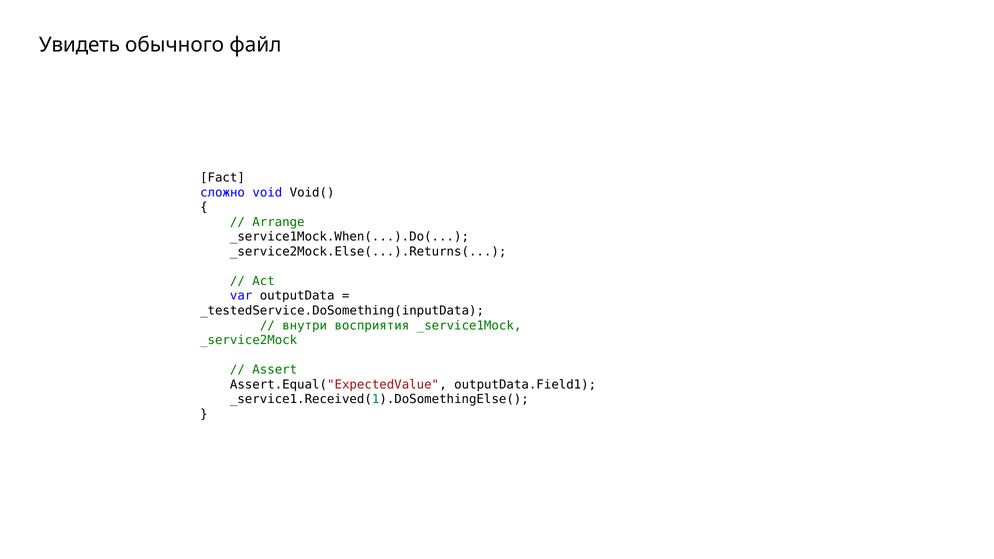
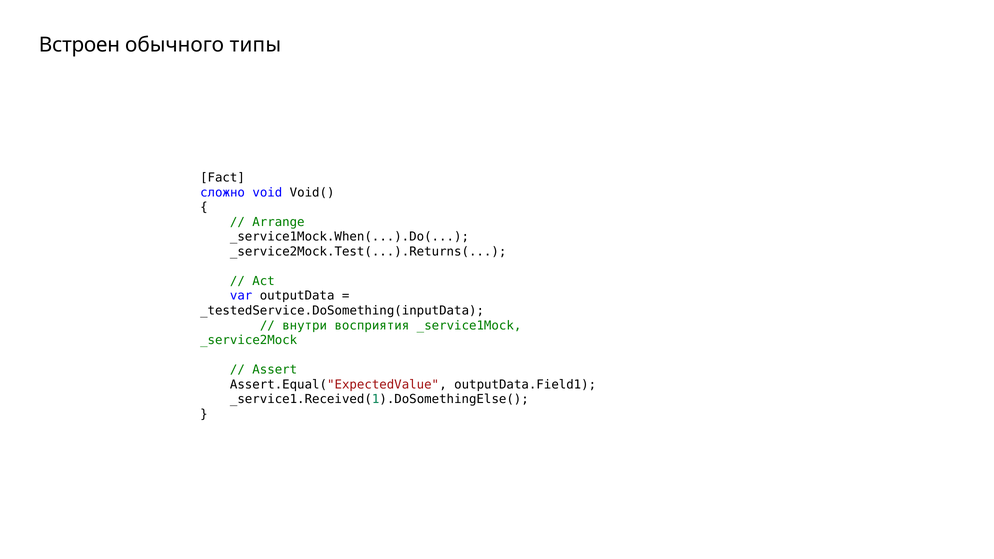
Увидеть: Увидеть -> Встроен
файл: файл -> типы
_service2Mock.Else(...).Returns(: _service2Mock.Else(...).Returns( -> _service2Mock.Test(...).Returns(
